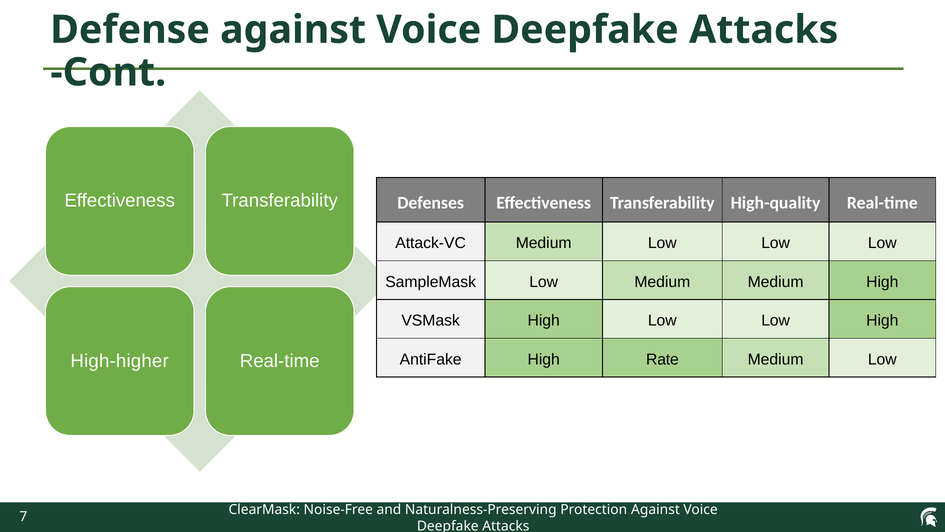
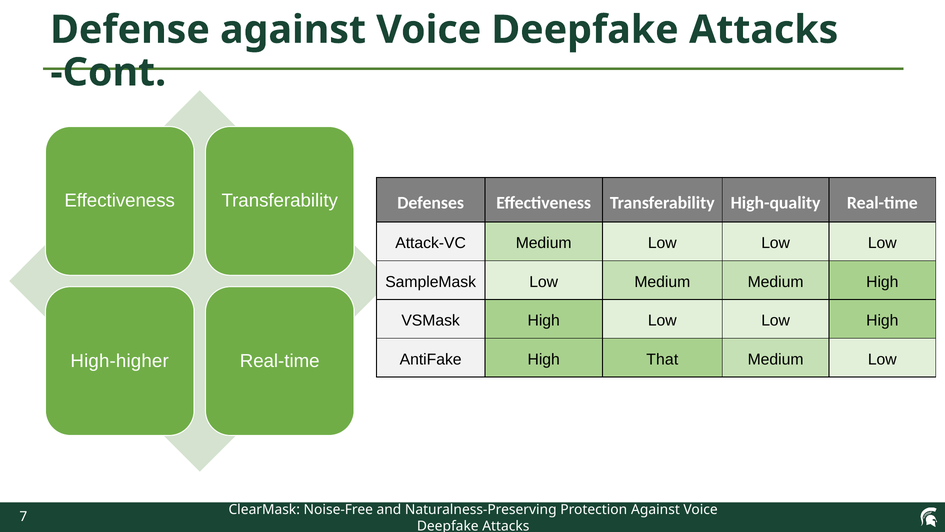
Rate: Rate -> That
